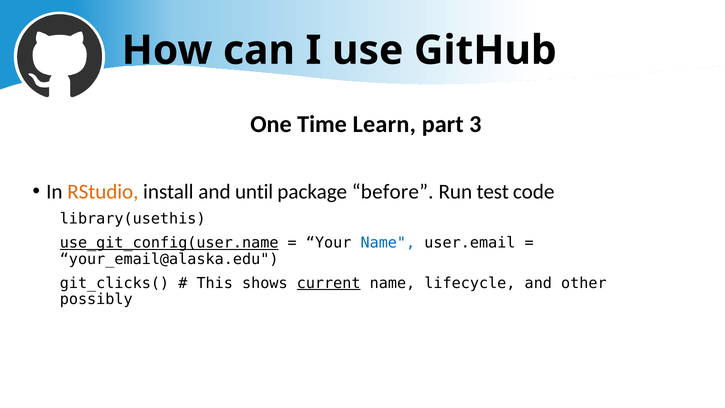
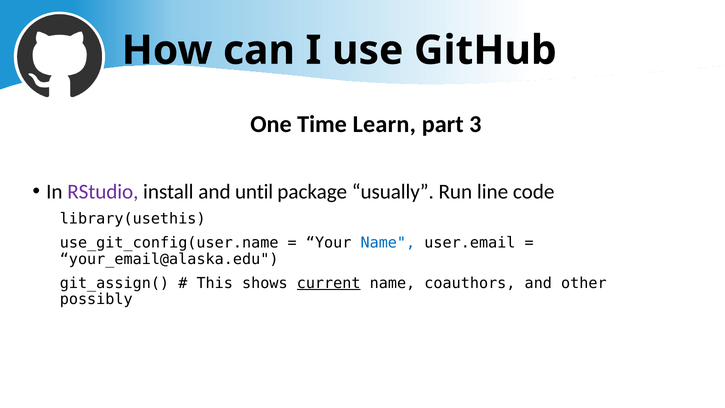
RStudio colour: orange -> purple
before: before -> usually
test: test -> line
use_git_config(user.name underline: present -> none
git_clicks(: git_clicks( -> git_assign(
lifecycle: lifecycle -> coauthors
